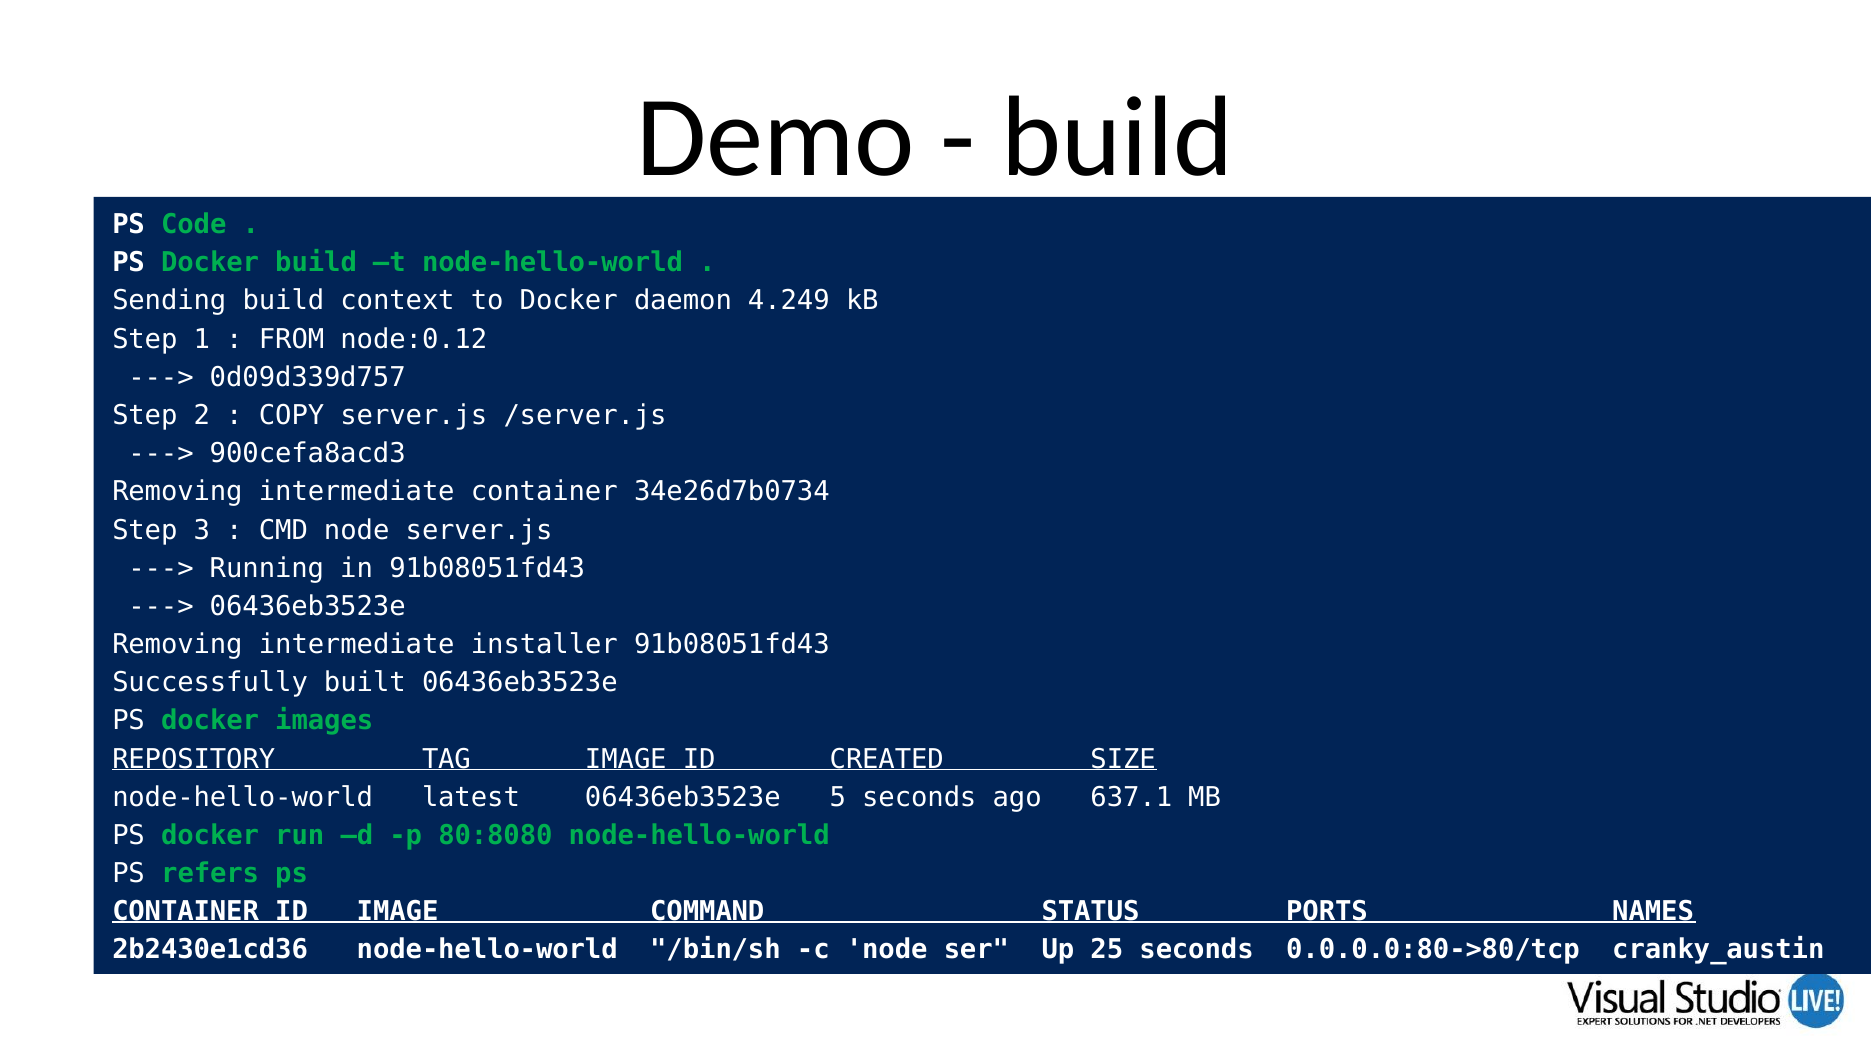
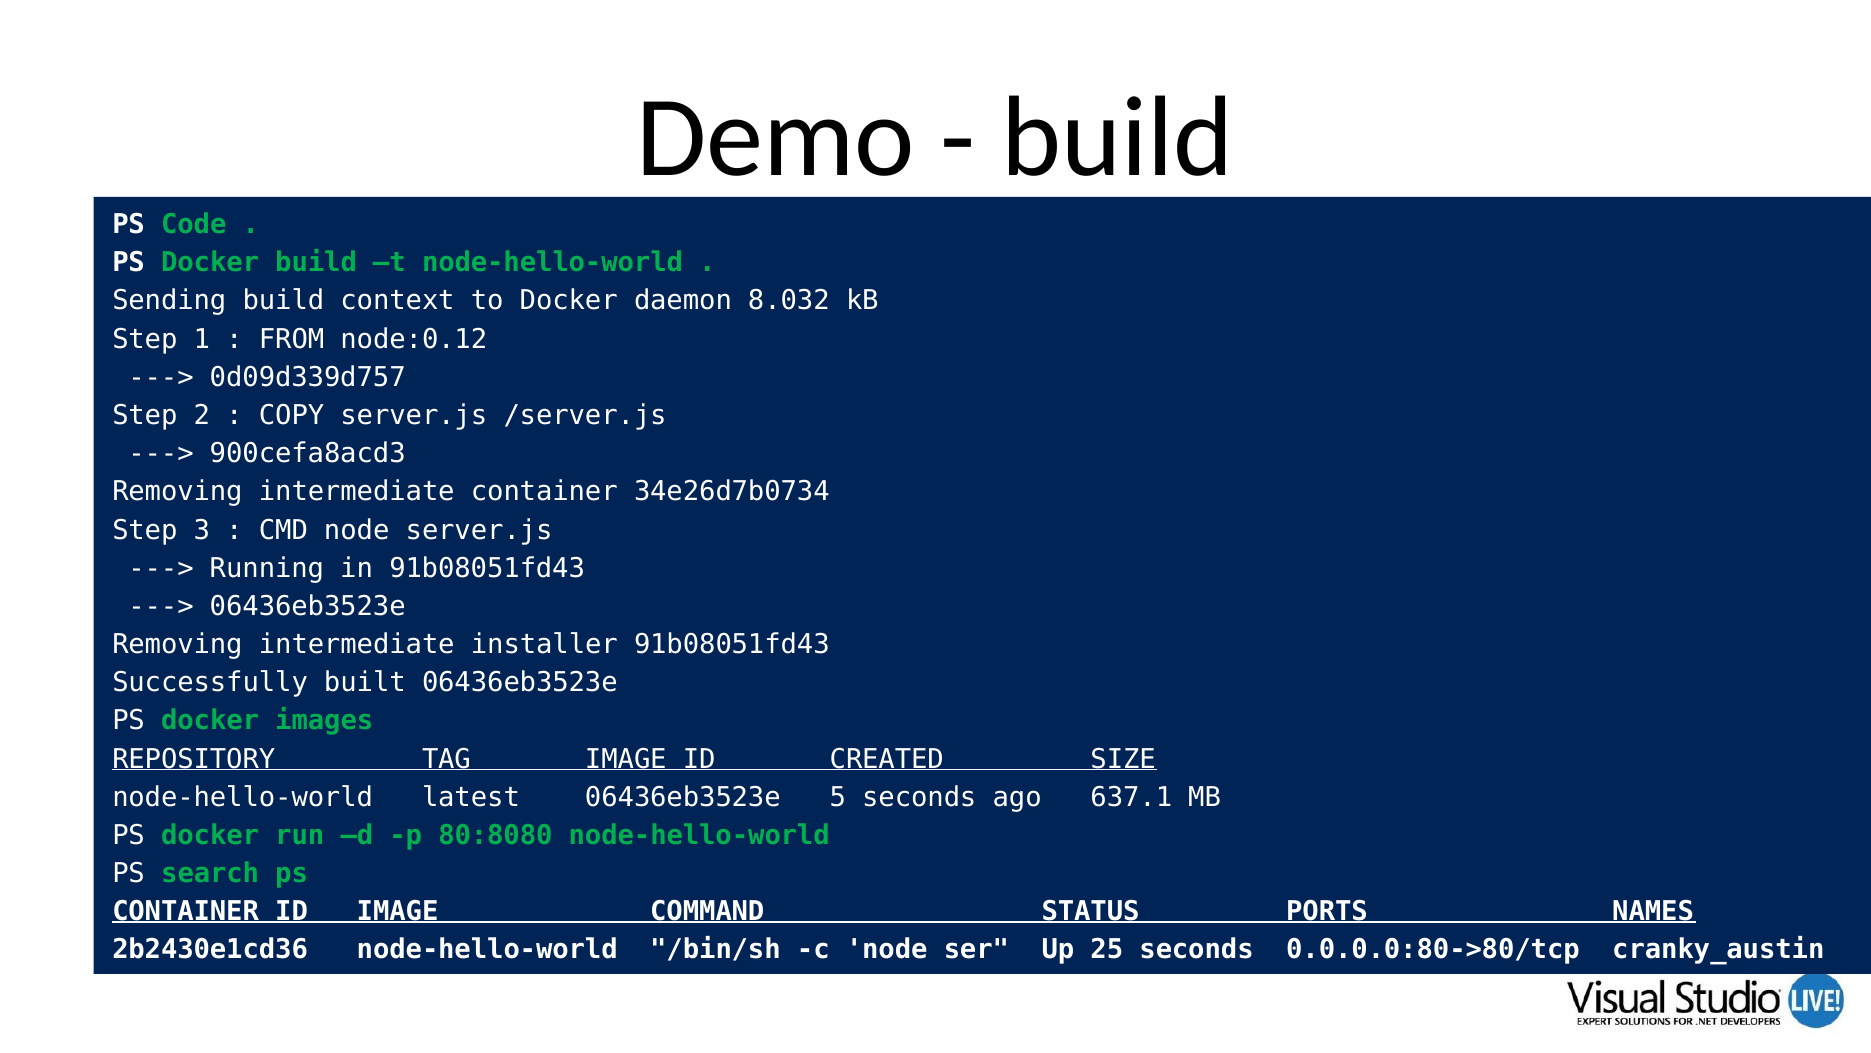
4.249: 4.249 -> 8.032
refers: refers -> search
